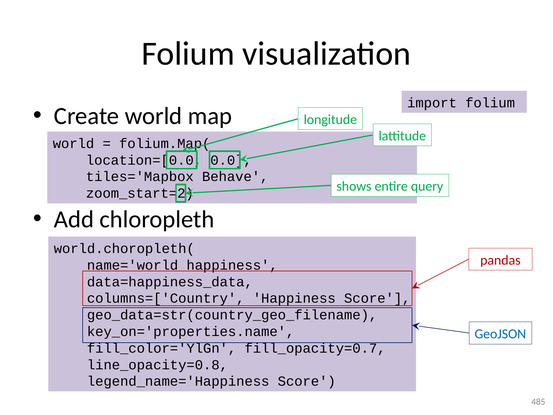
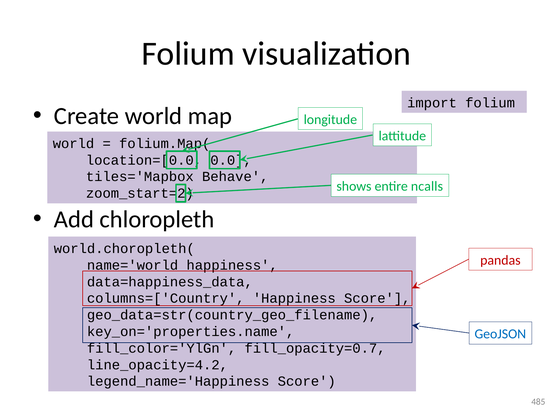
query: query -> ncalls
line_opacity=0.8: line_opacity=0.8 -> line_opacity=4.2
